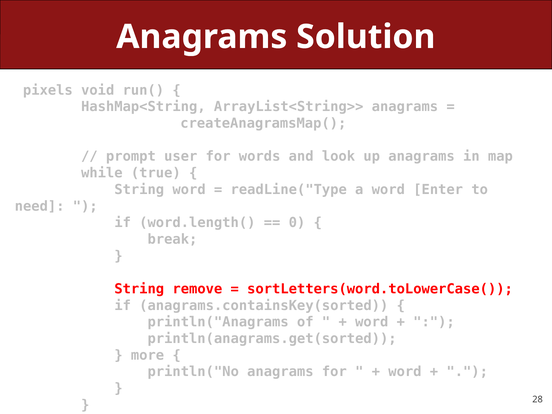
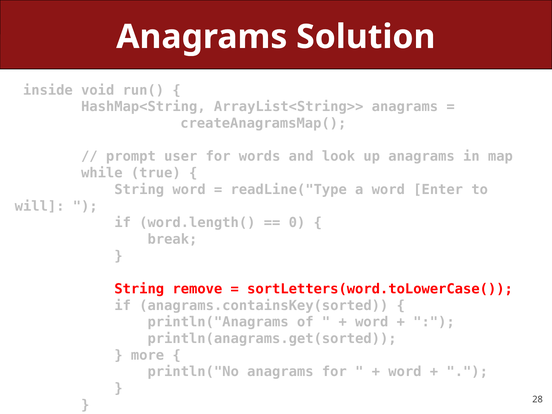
pixels: pixels -> inside
need: need -> will
